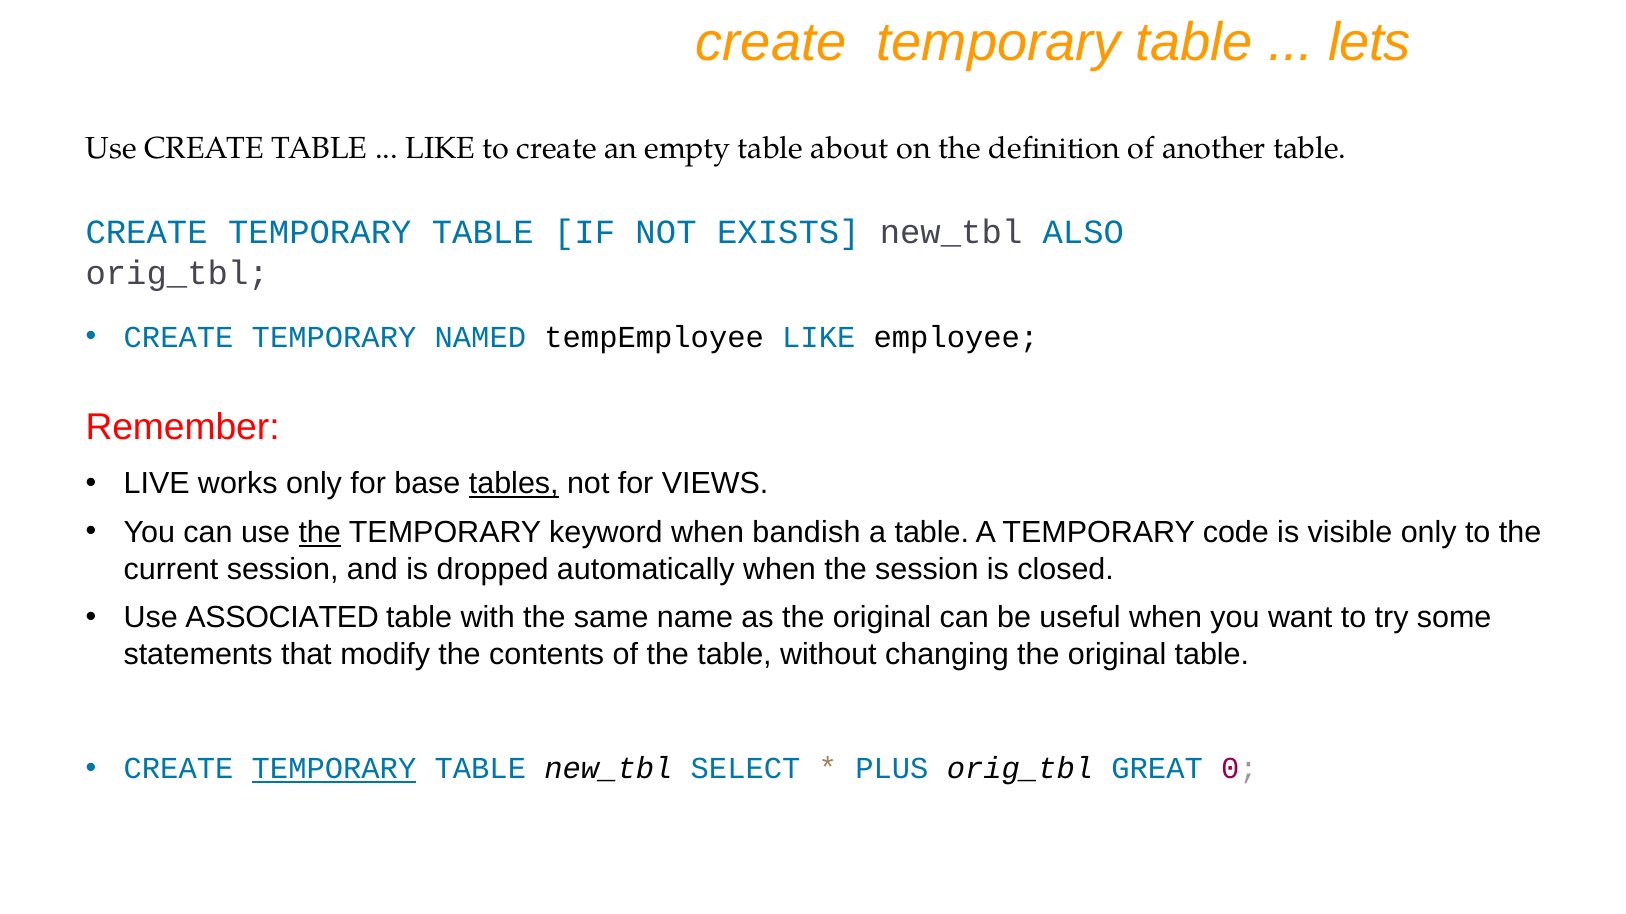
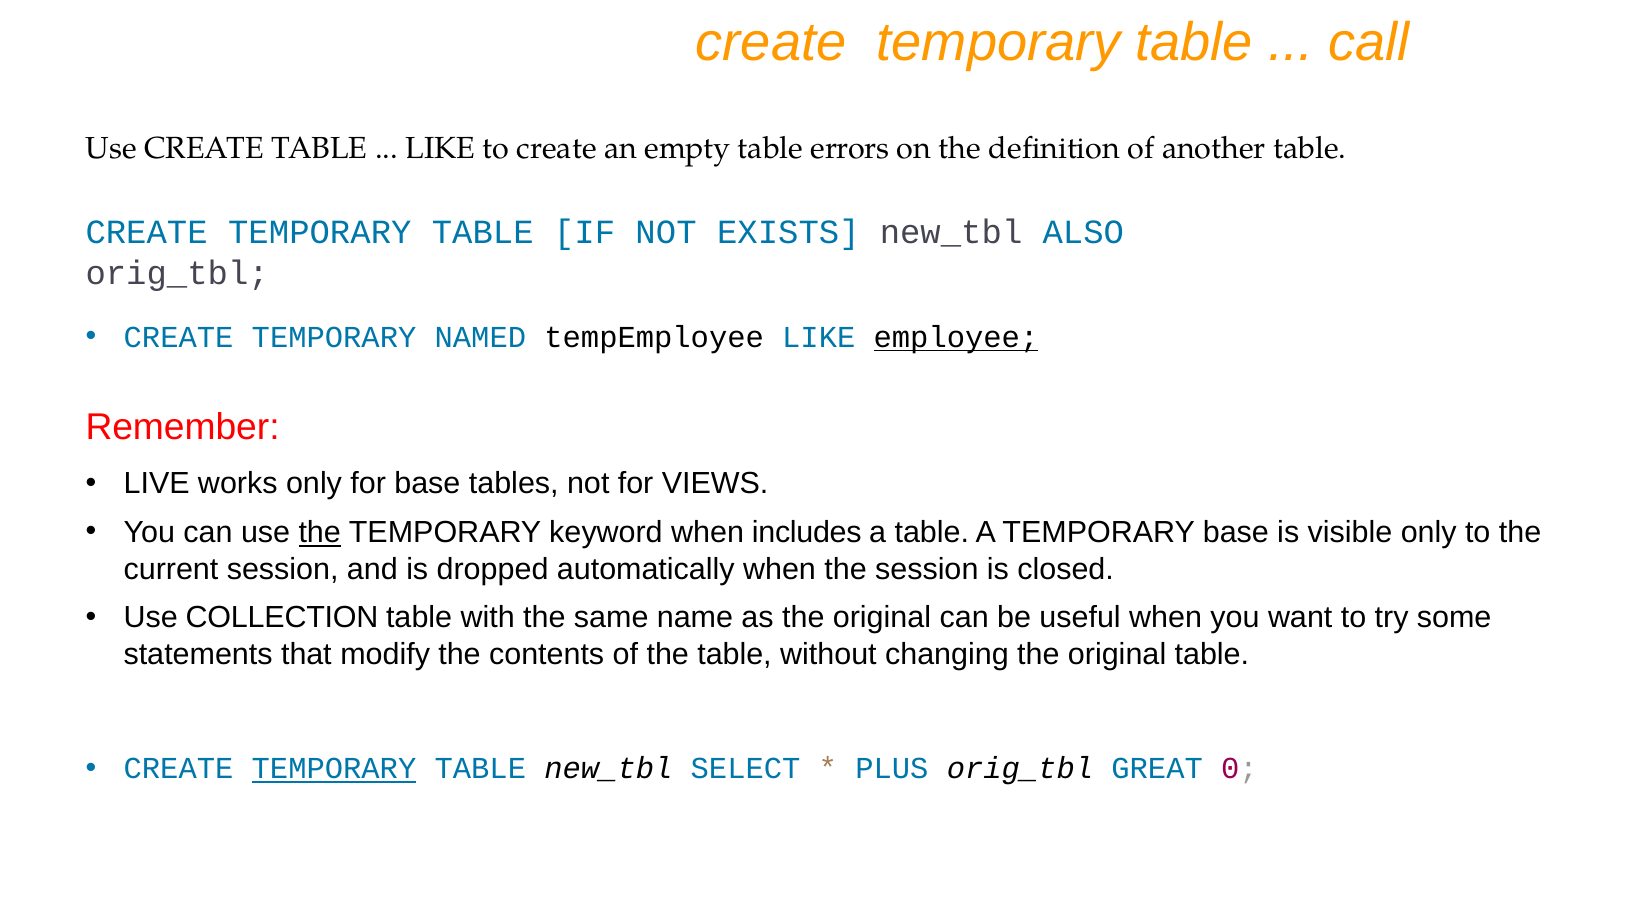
lets: lets -> call
about: about -> errors
employee underline: none -> present
tables underline: present -> none
bandish: bandish -> includes
TEMPORARY code: code -> base
ASSOCIATED: ASSOCIATED -> COLLECTION
